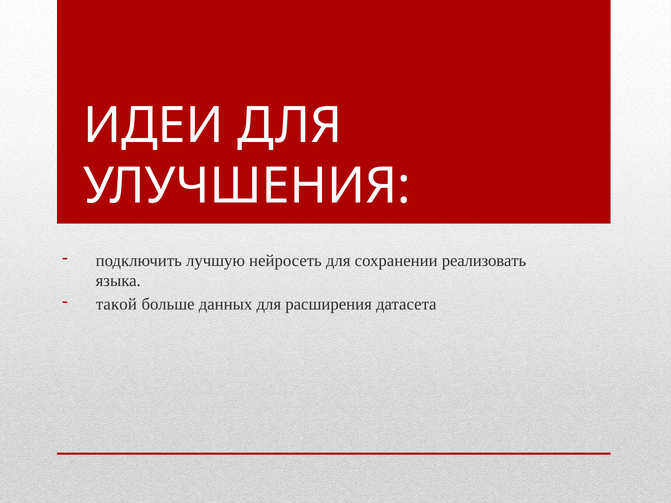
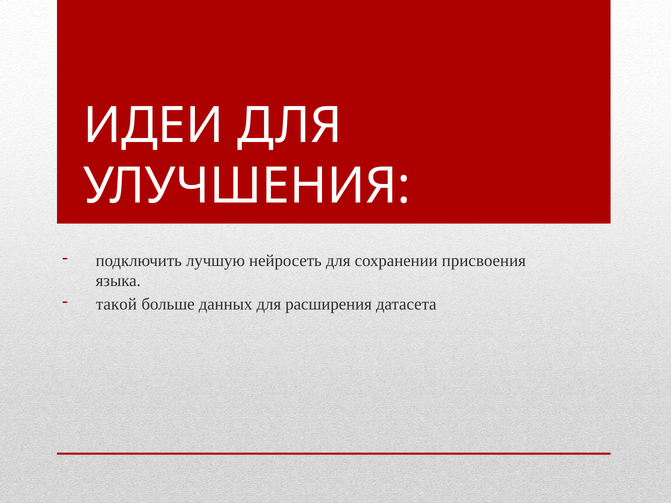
реализовать: реализовать -> присвоения
